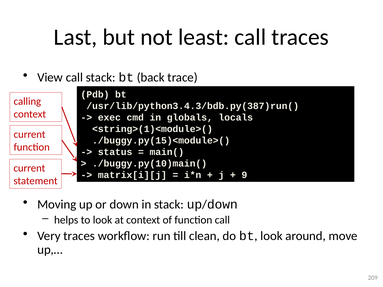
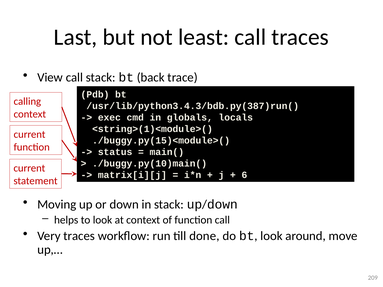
9: 9 -> 6
clean: clean -> done
